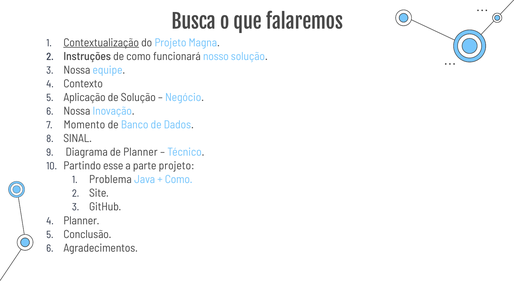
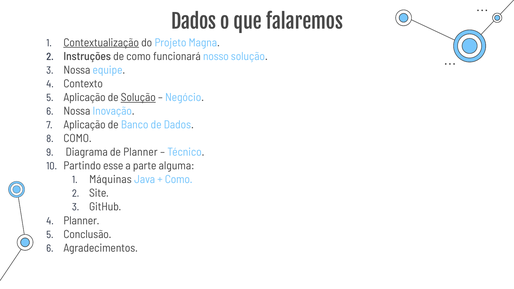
Busca at (194, 22): Busca -> Dados
Solução at (138, 97) underline: none -> present
Momento at (84, 125): Momento -> Aplicação
SINAL at (78, 138): SINAL -> COMO
parte projeto: projeto -> alguma
Problema: Problema -> Máquinas
